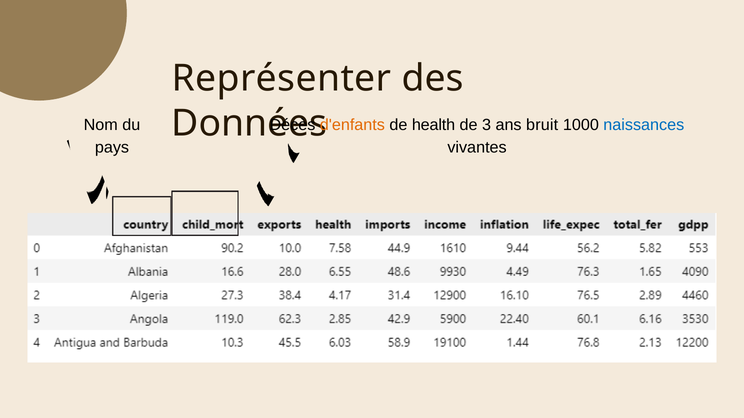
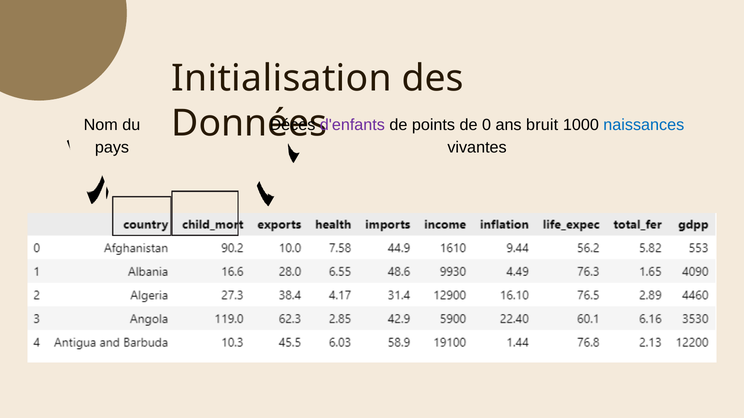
Représenter: Représenter -> Initialisation
d'enfants colour: orange -> purple
health: health -> points
3: 3 -> 0
